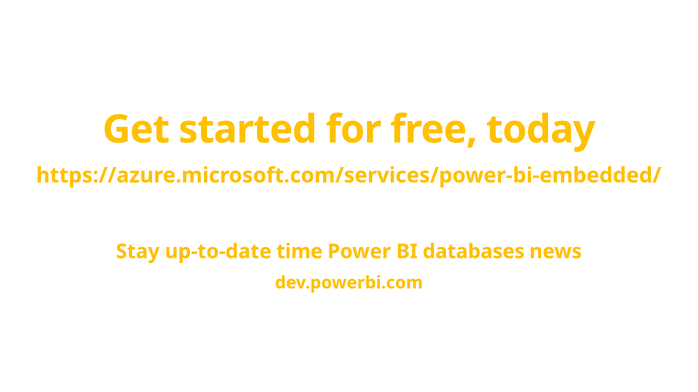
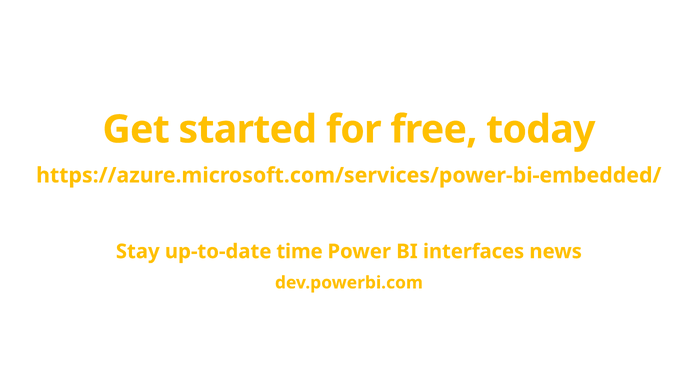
databases: databases -> interfaces
